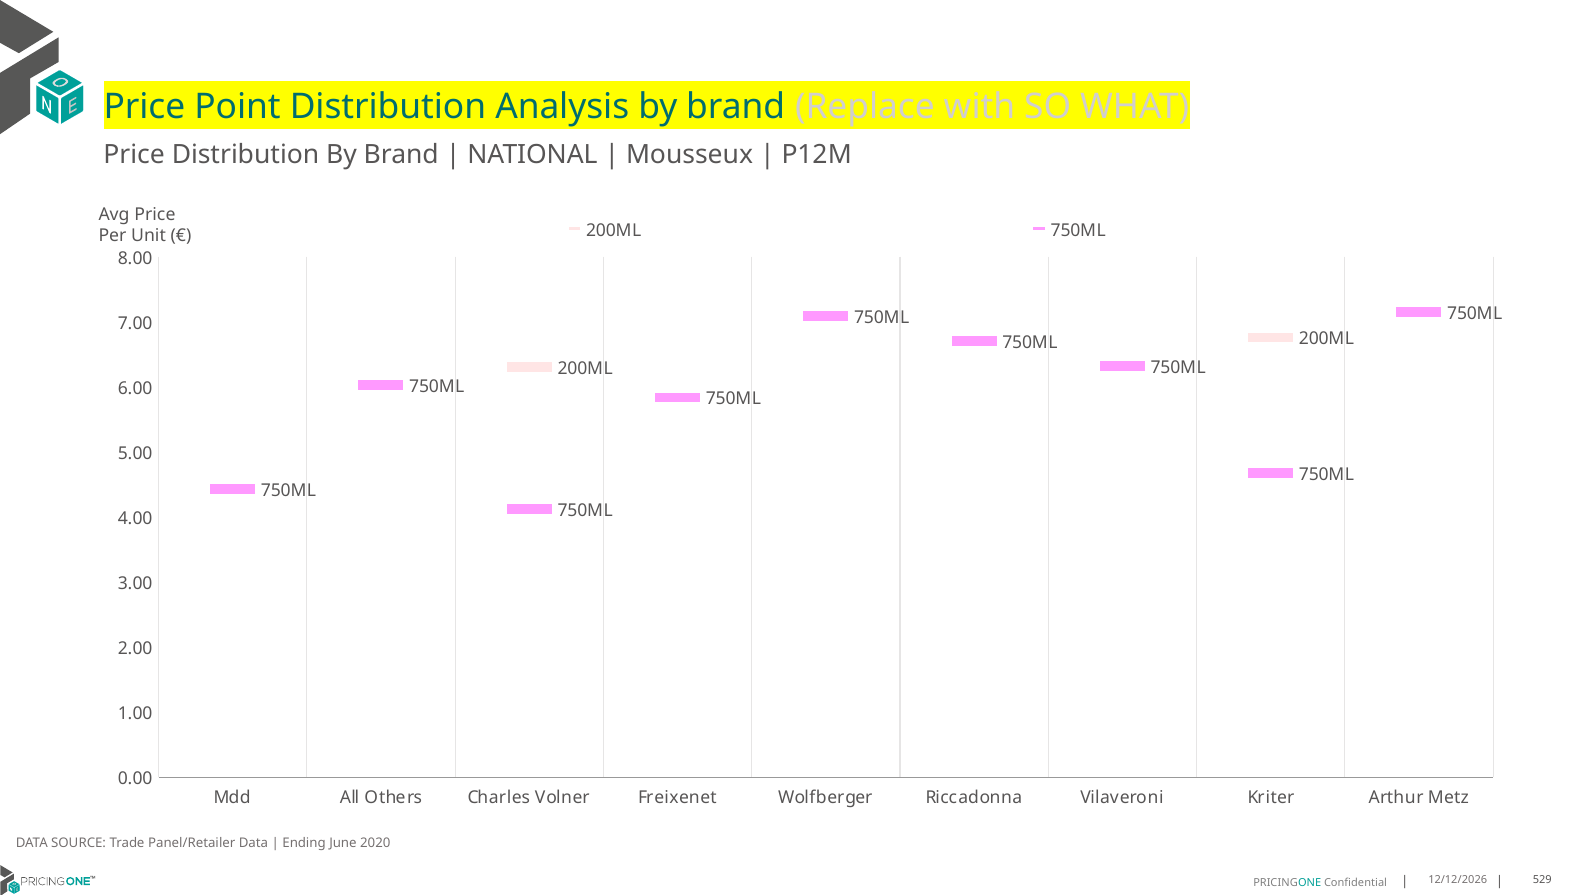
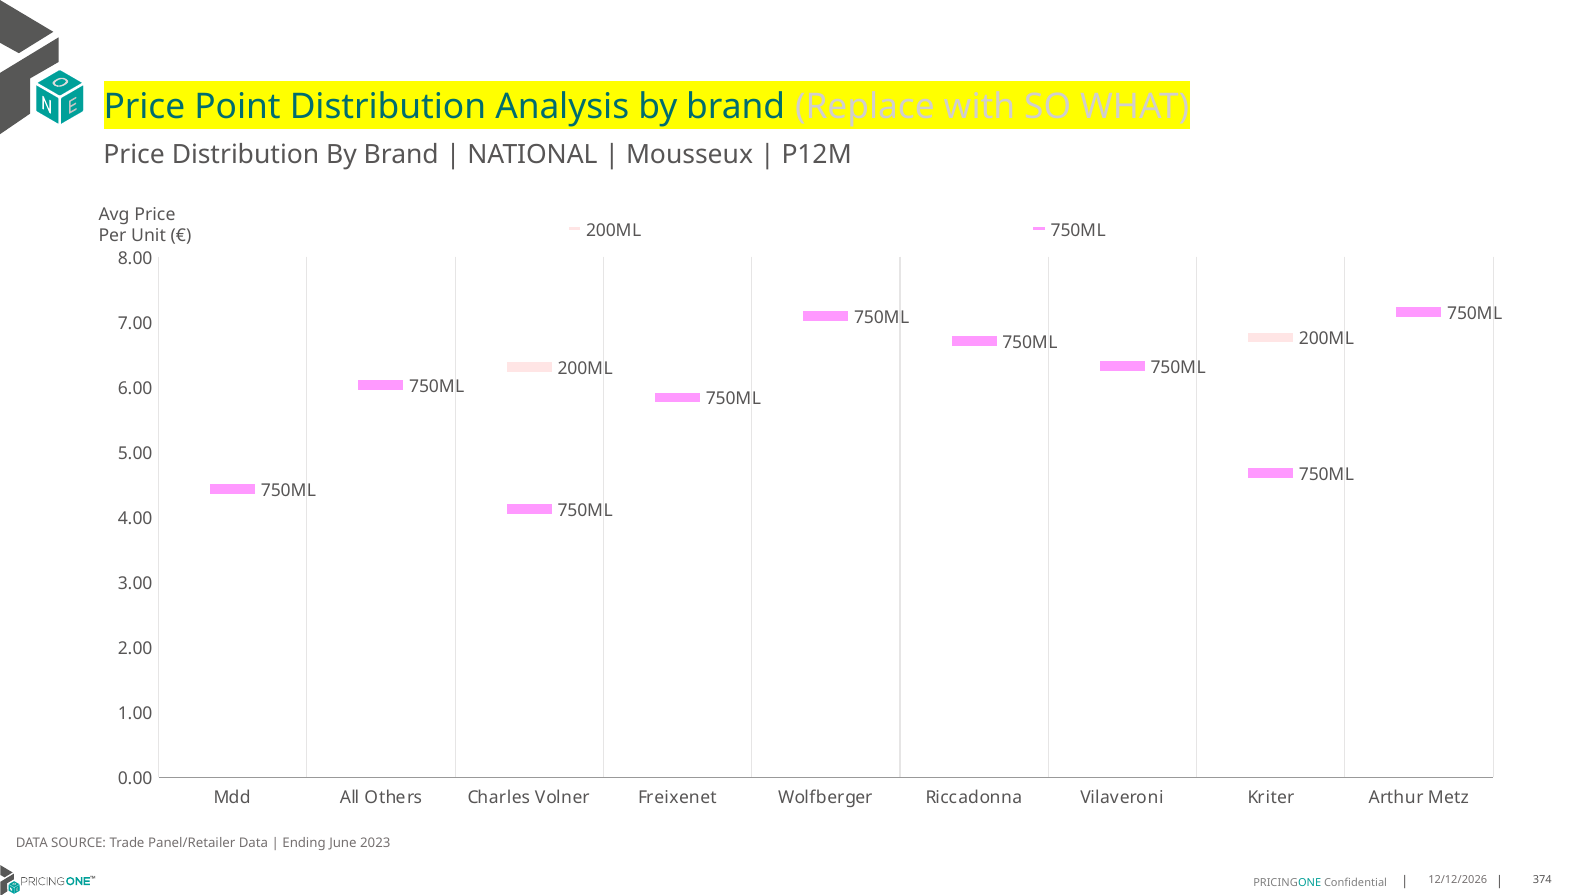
2020: 2020 -> 2023
529: 529 -> 374
